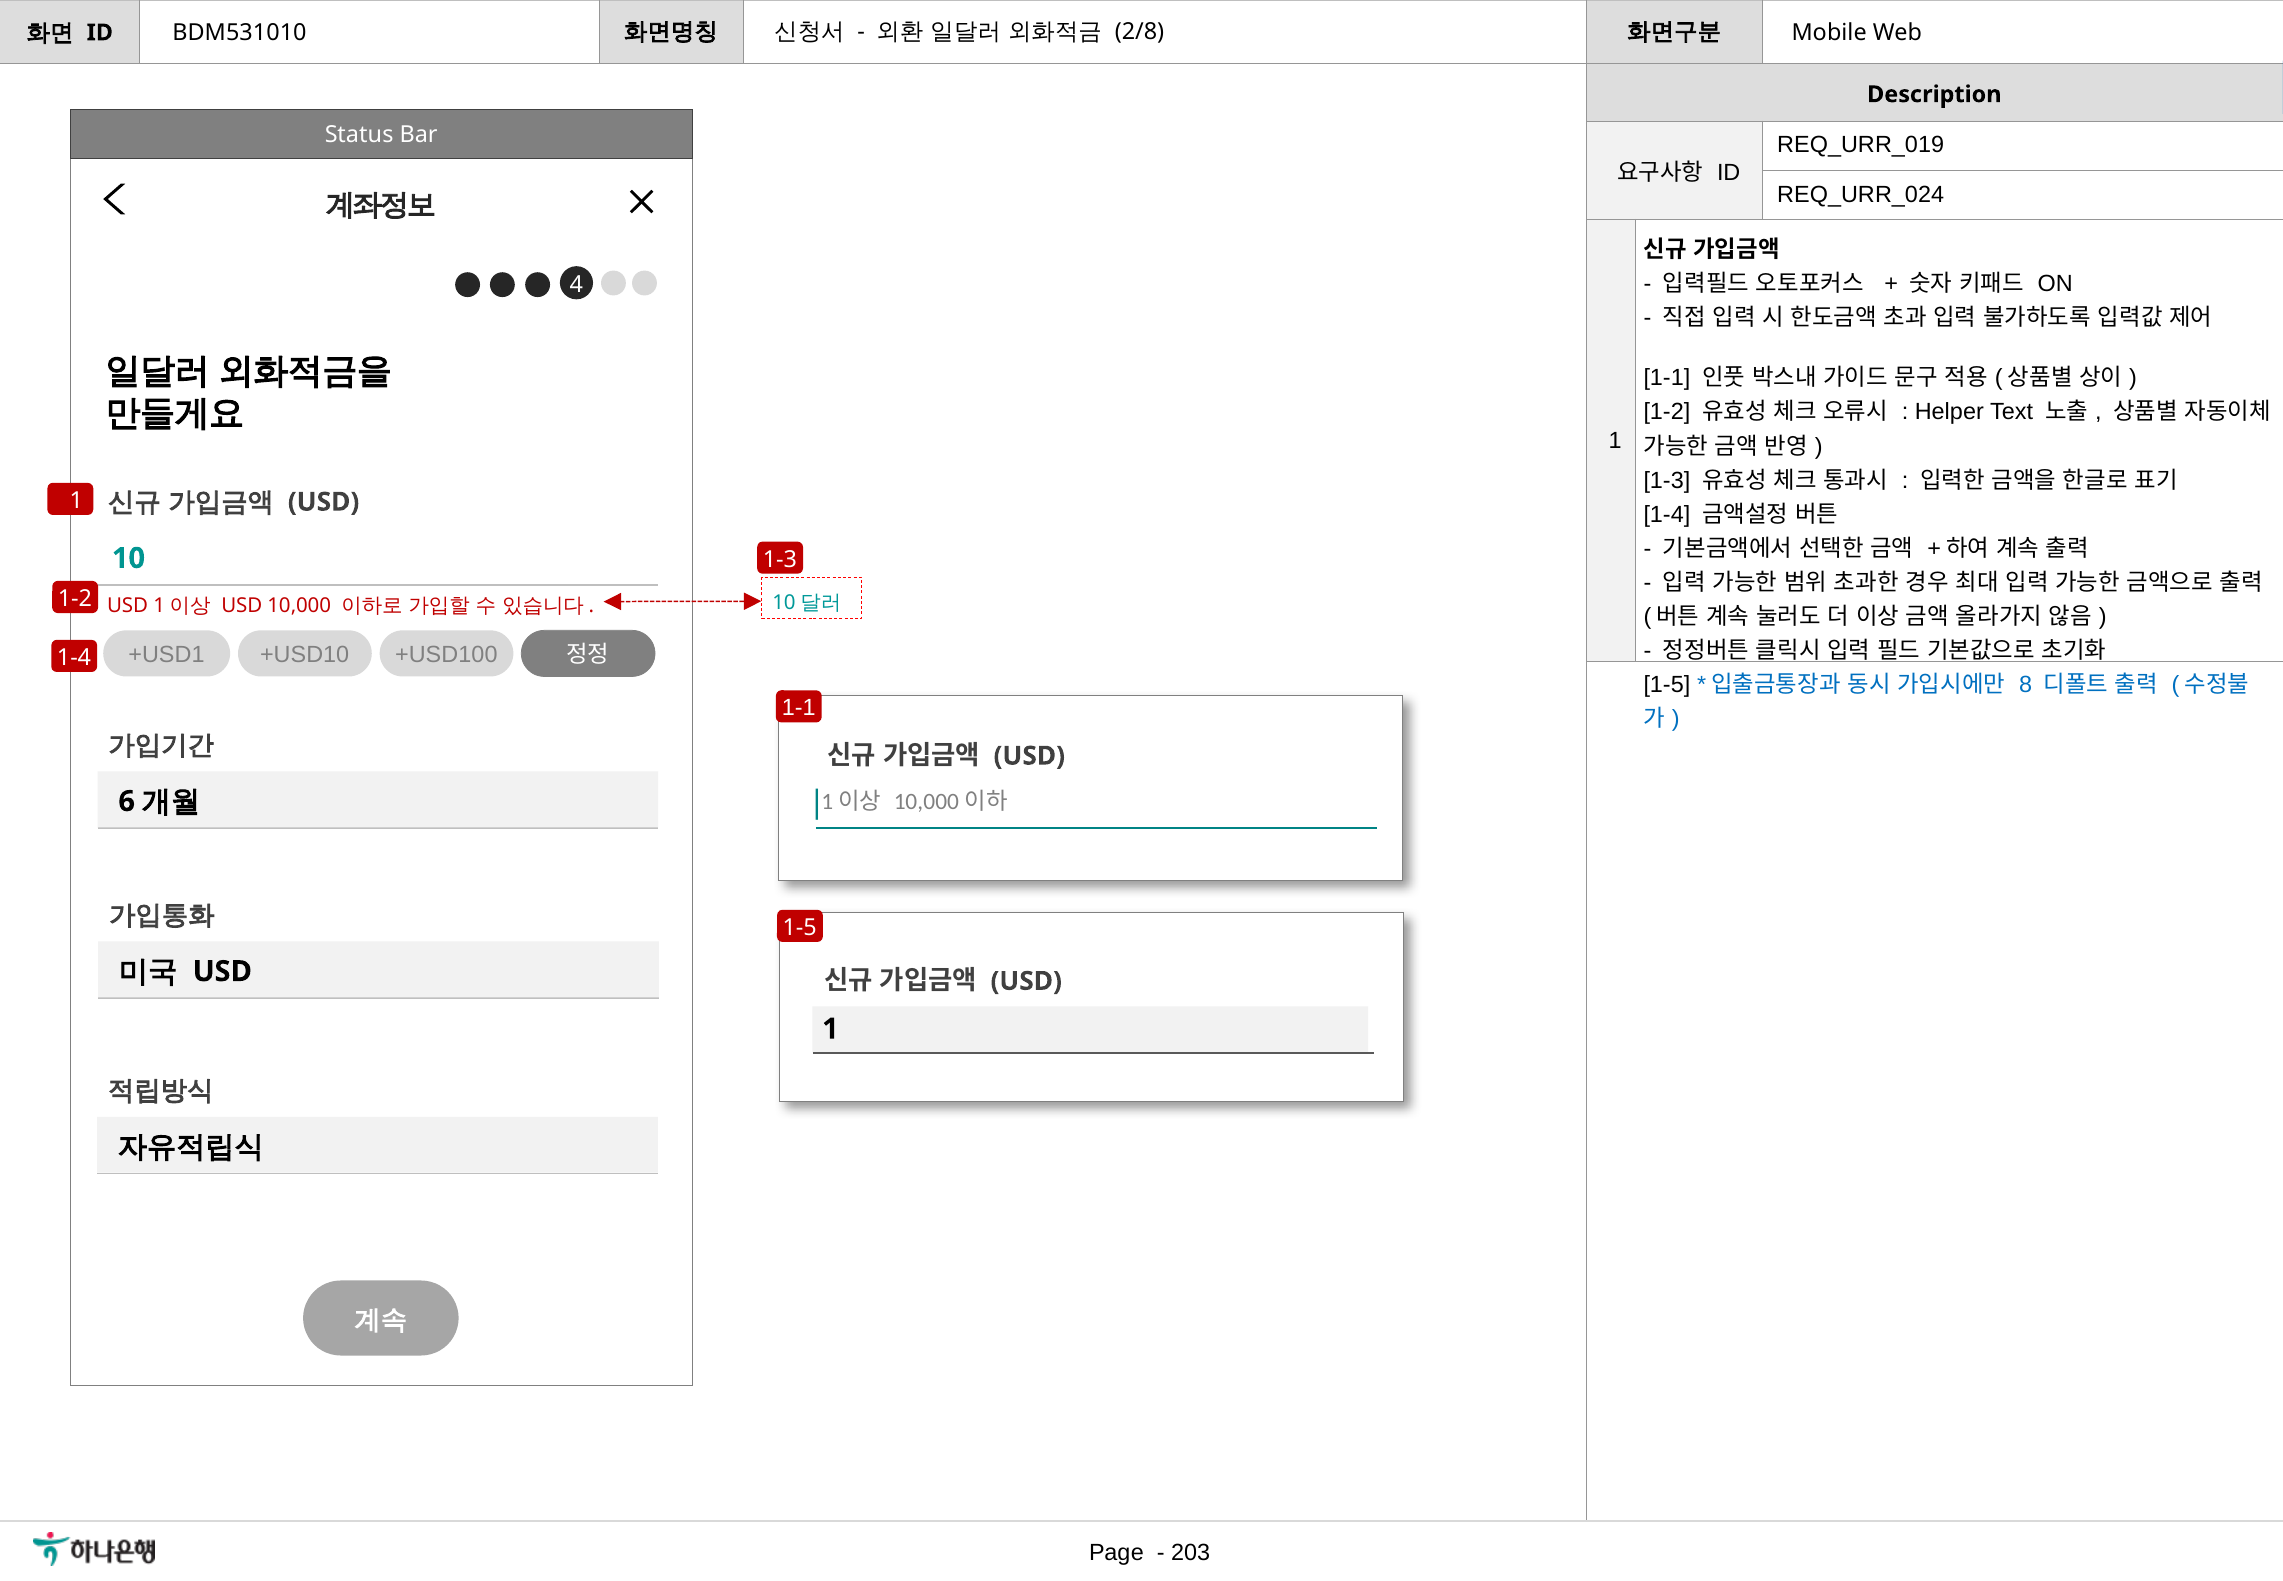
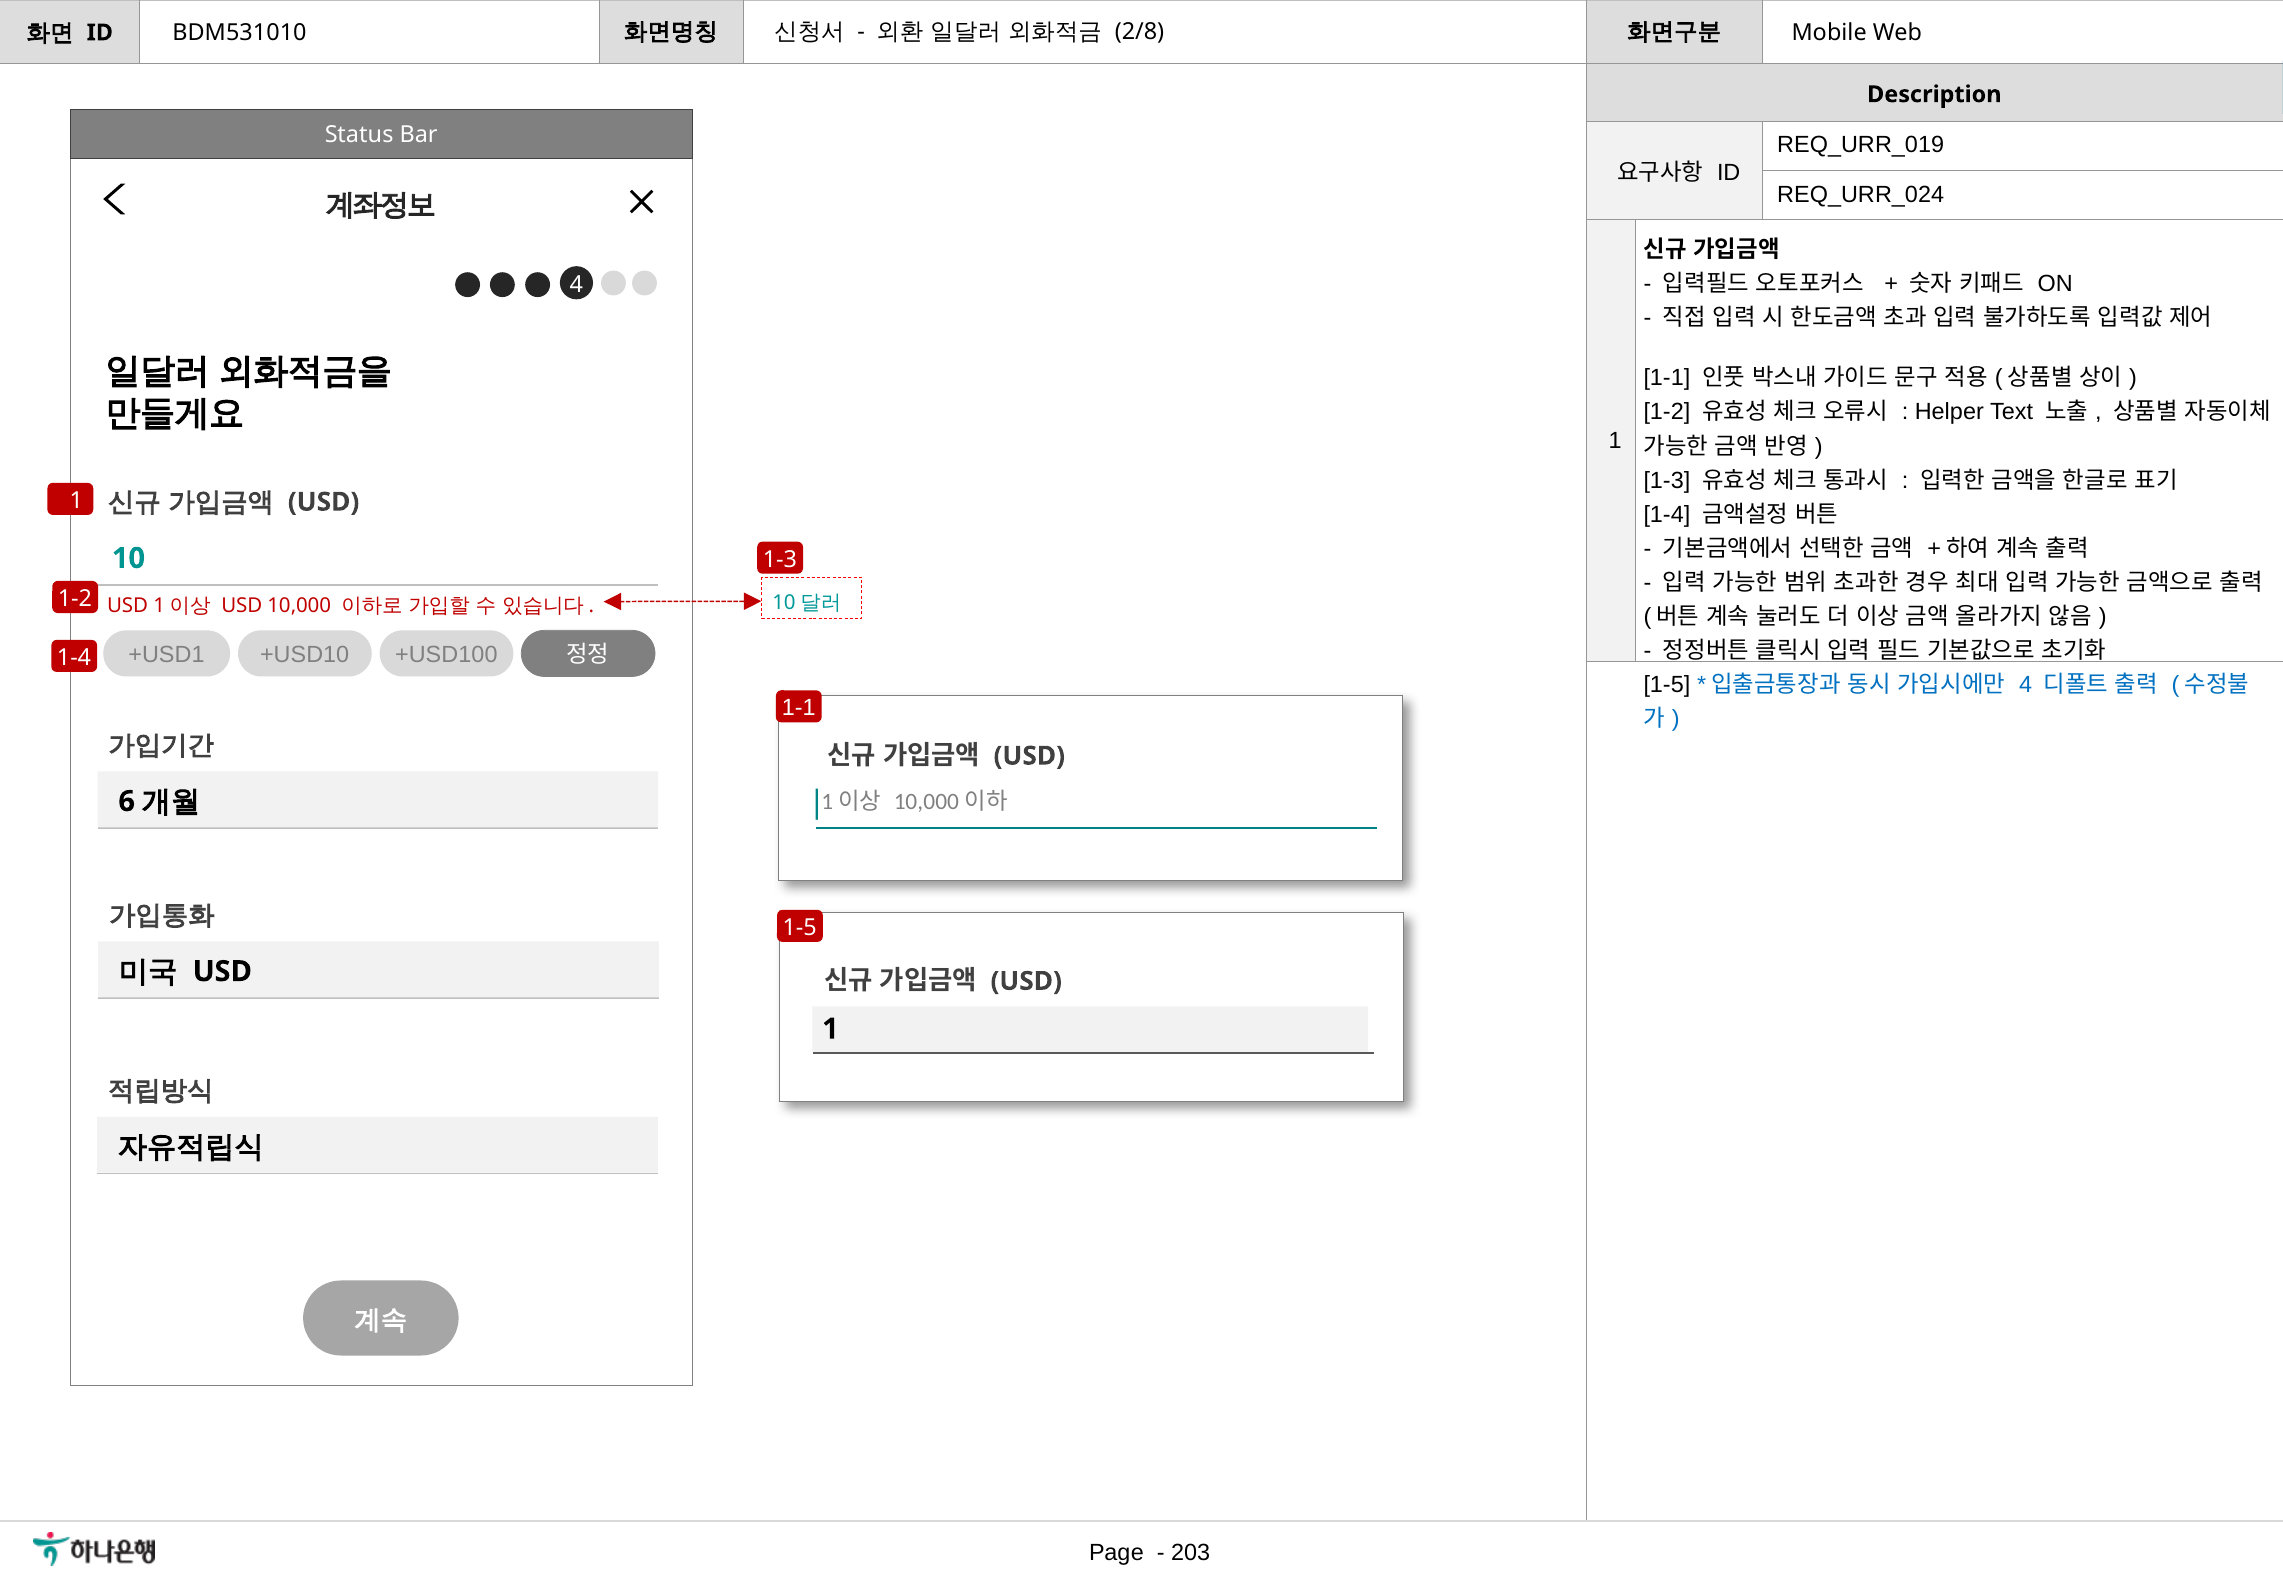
8 at (2026, 685): 8 -> 4
